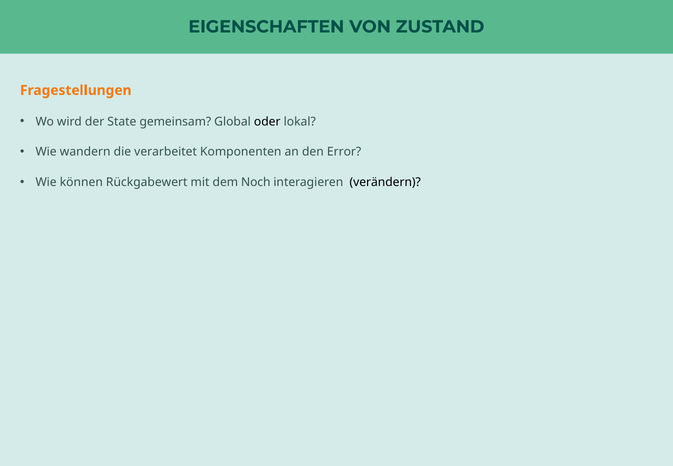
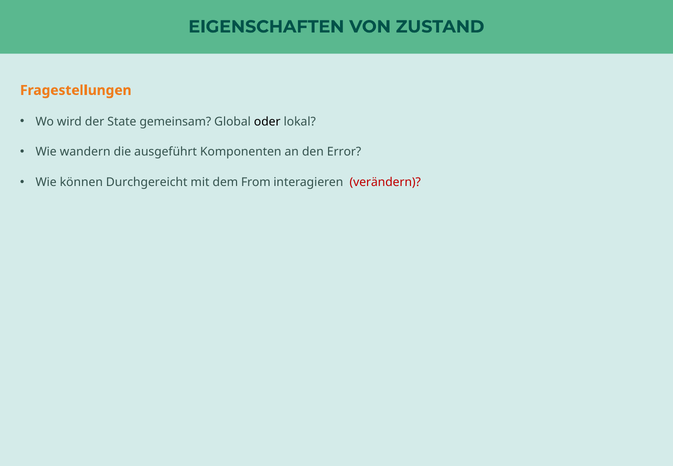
verarbeitet: verarbeitet -> ausgeführt
Rückgabewert: Rückgabewert -> Durchgereicht
Noch: Noch -> From
verändern colour: black -> red
